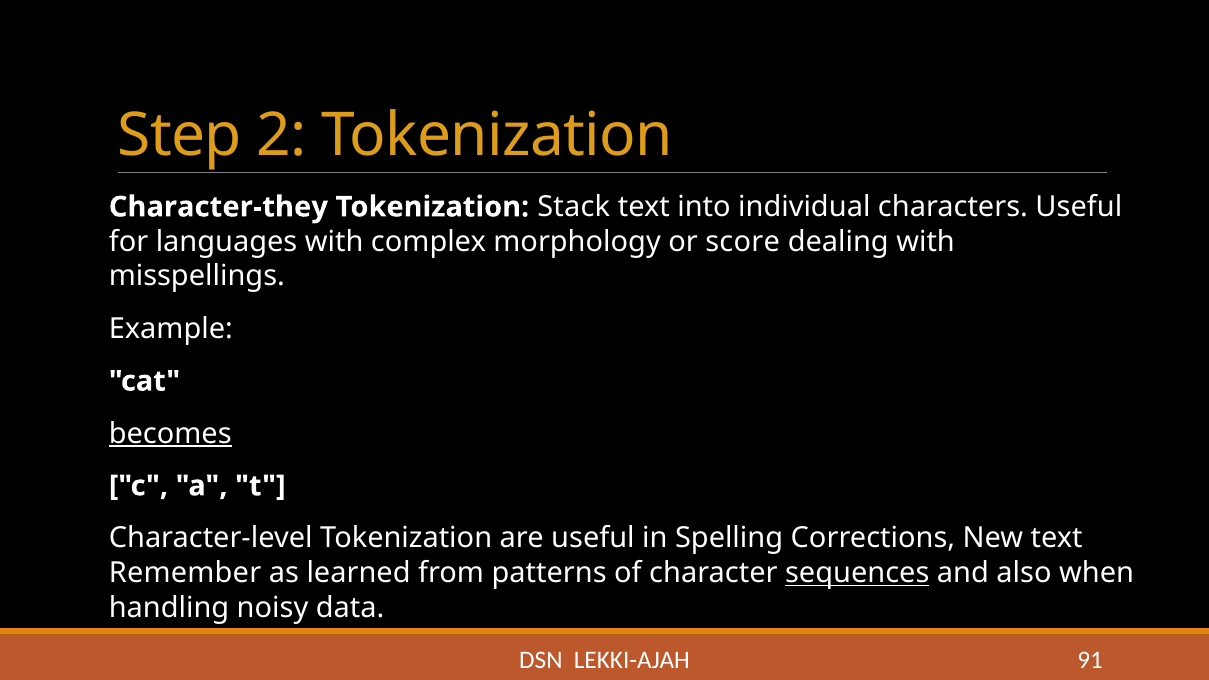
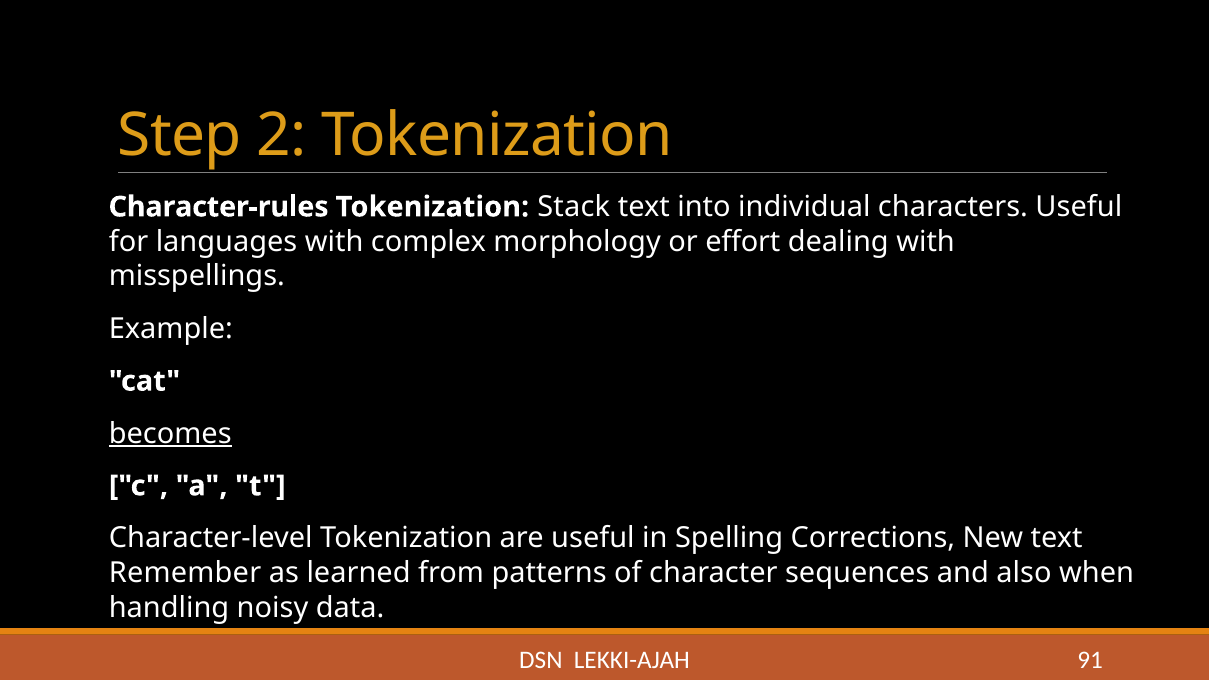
Character-they: Character-they -> Character-rules
score: score -> effort
sequences underline: present -> none
